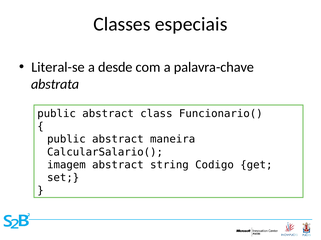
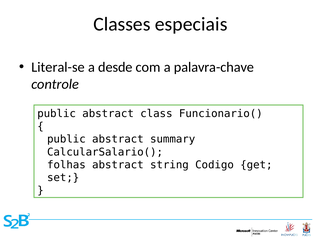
abstrata: abstrata -> controle
maneira: maneira -> summary
imagem: imagem -> folhas
